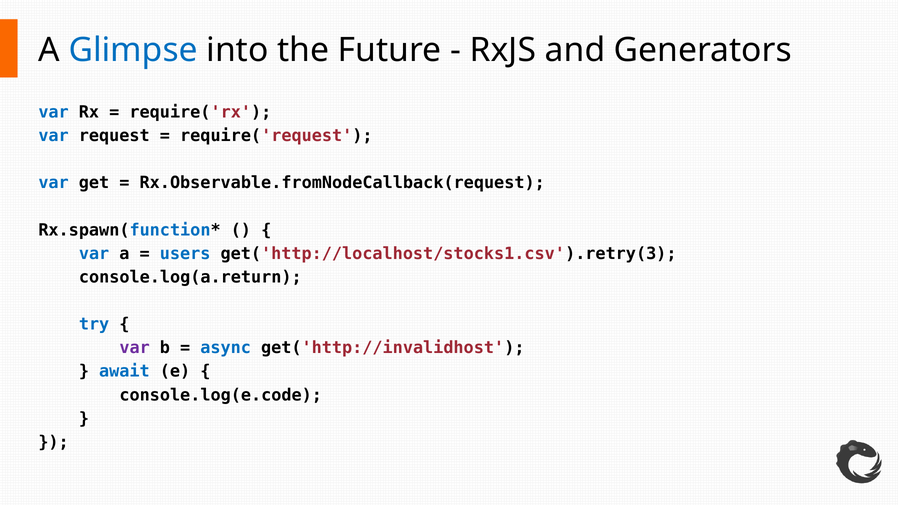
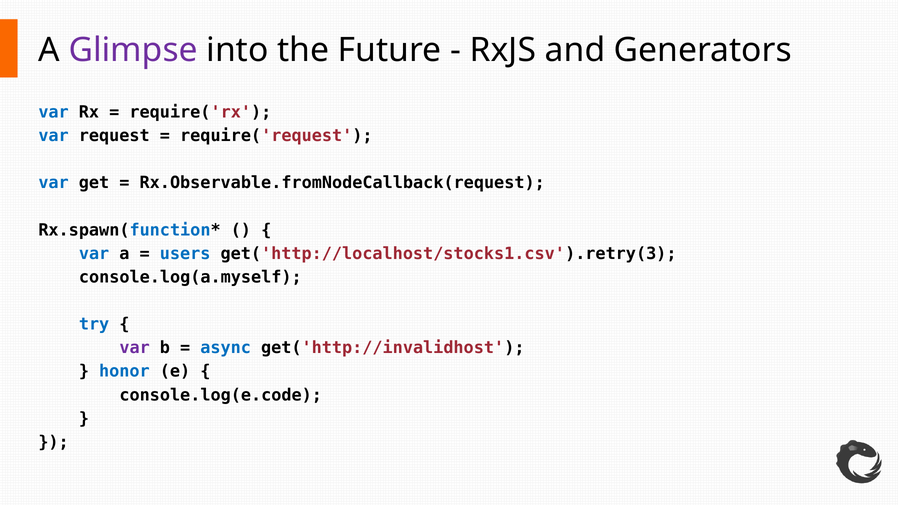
Glimpse colour: blue -> purple
console.log(a.return: console.log(a.return -> console.log(a.myself
await: await -> honor
